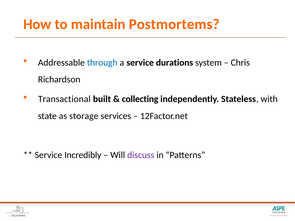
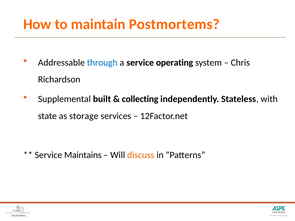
durations: durations -> operating
Transactional: Transactional -> Supplemental
Incredibly: Incredibly -> Maintains
discuss colour: purple -> orange
